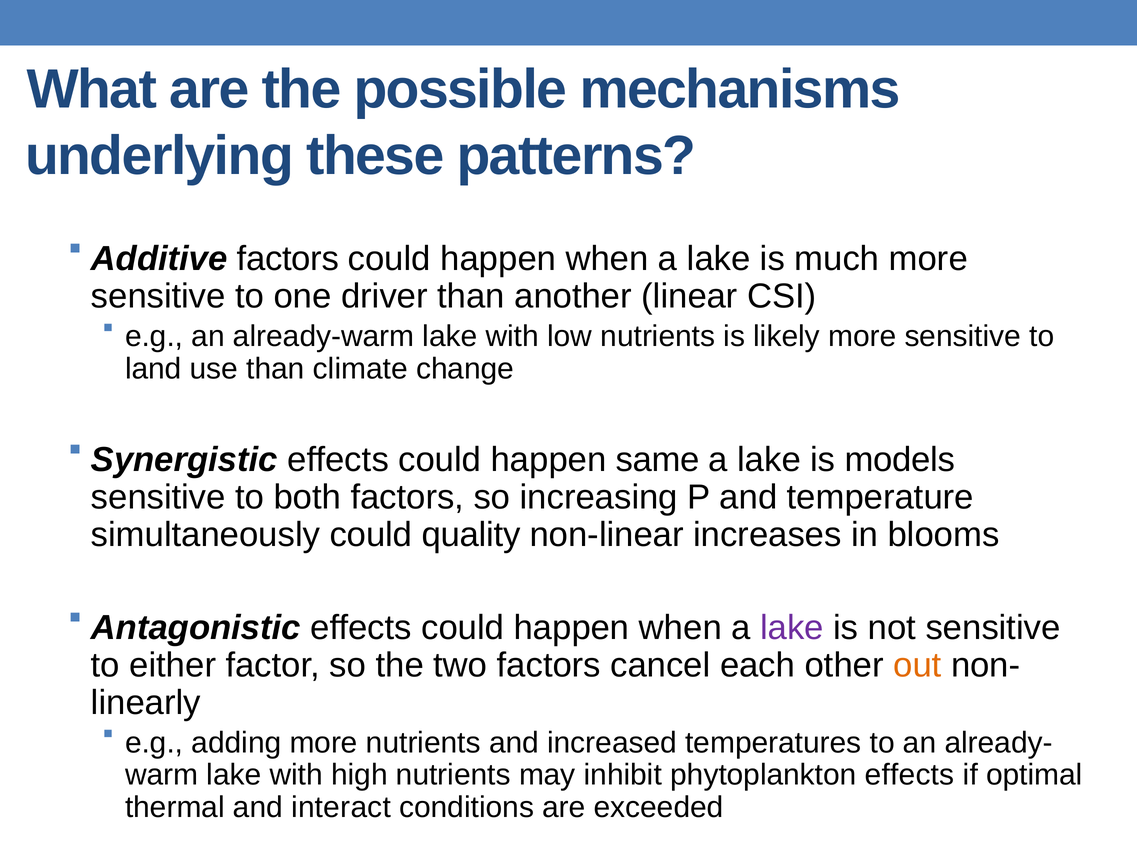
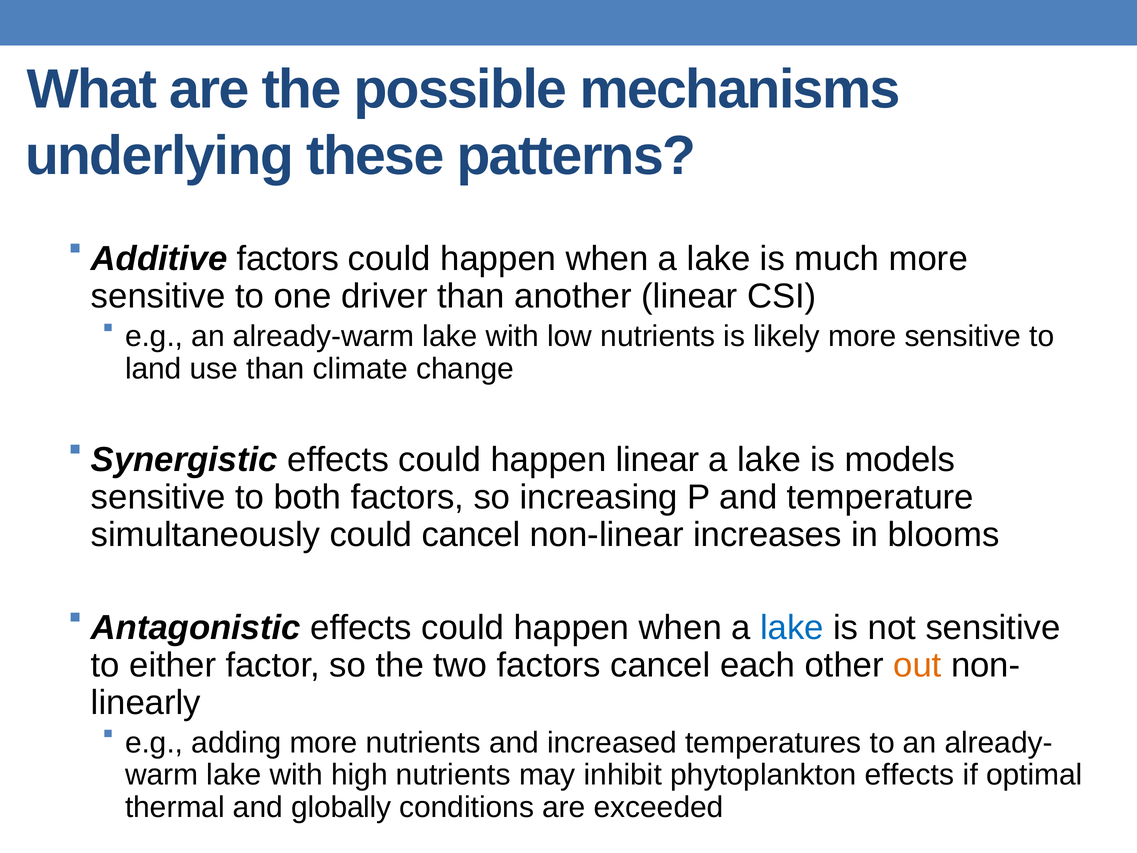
happen same: same -> linear
could quality: quality -> cancel
lake at (792, 627) colour: purple -> blue
interact: interact -> globally
